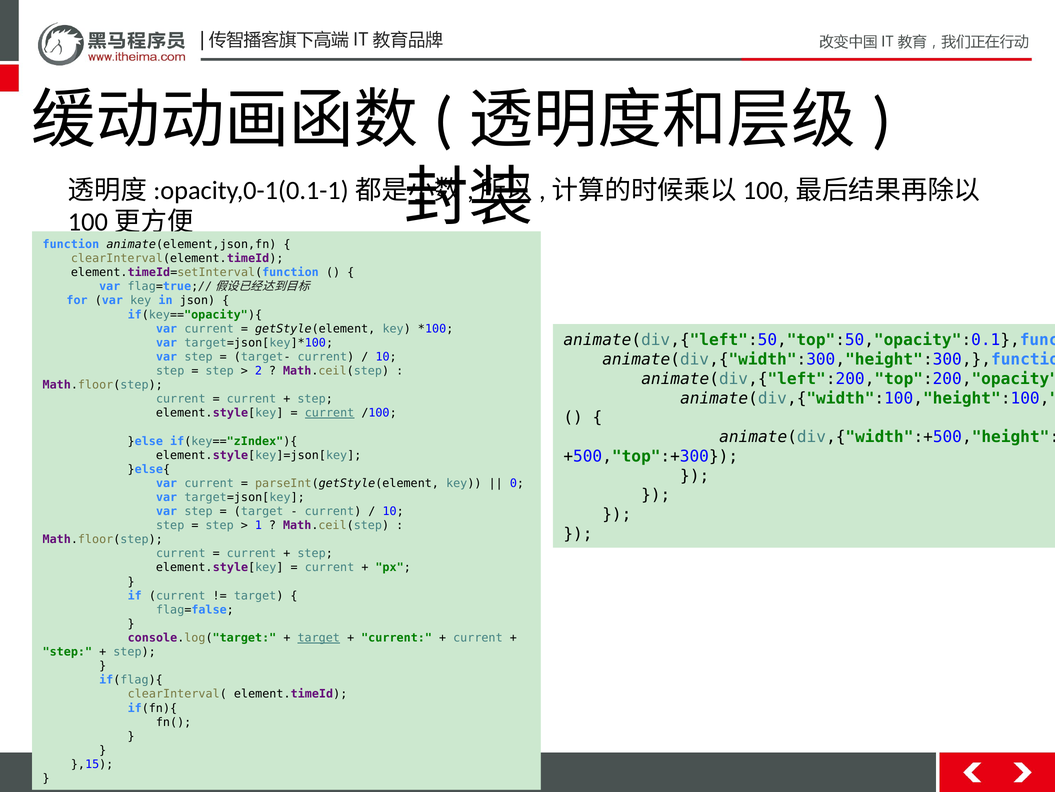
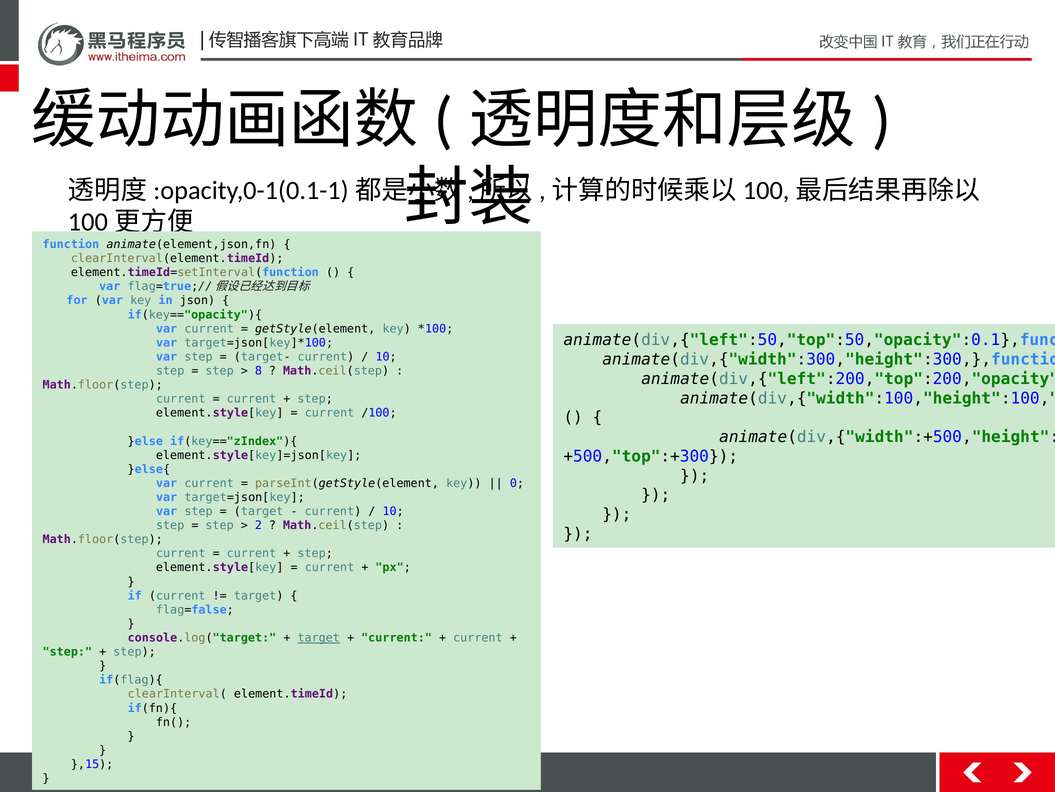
2: 2 -> 8
current at (330, 413) underline: present -> none
1: 1 -> 2
